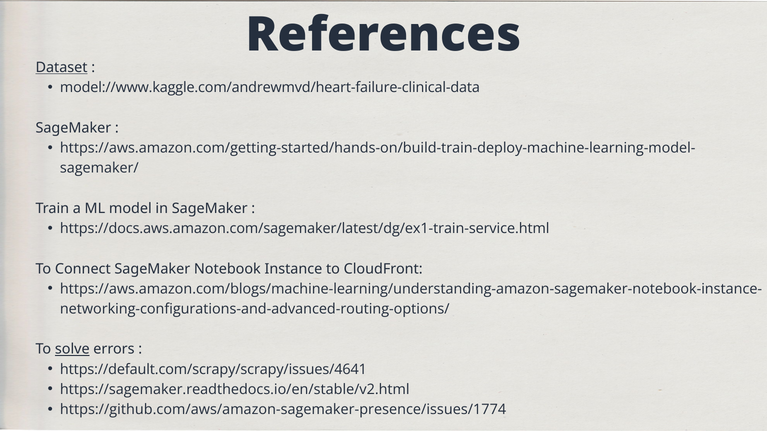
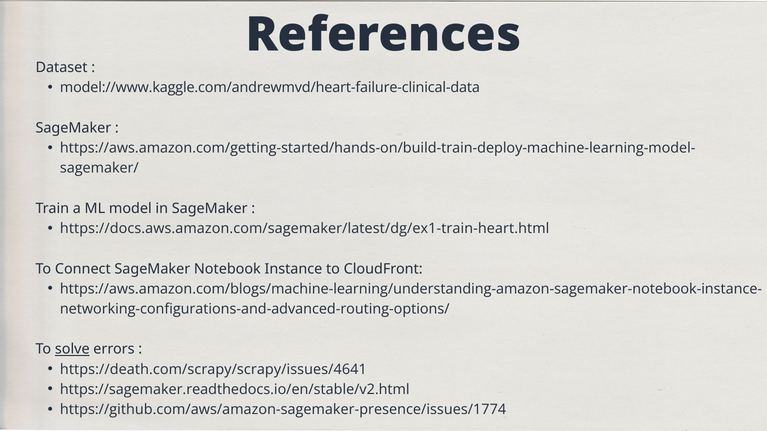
Dataset underline: present -> none
https://docs.aws.amazon.com/sagemaker/latest/dg/ex1-train-service.html: https://docs.aws.amazon.com/sagemaker/latest/dg/ex1-train-service.html -> https://docs.aws.amazon.com/sagemaker/latest/dg/ex1-train-heart.html
https://default.com/scrapy/scrapy/issues/4641: https://default.com/scrapy/scrapy/issues/4641 -> https://death.com/scrapy/scrapy/issues/4641
